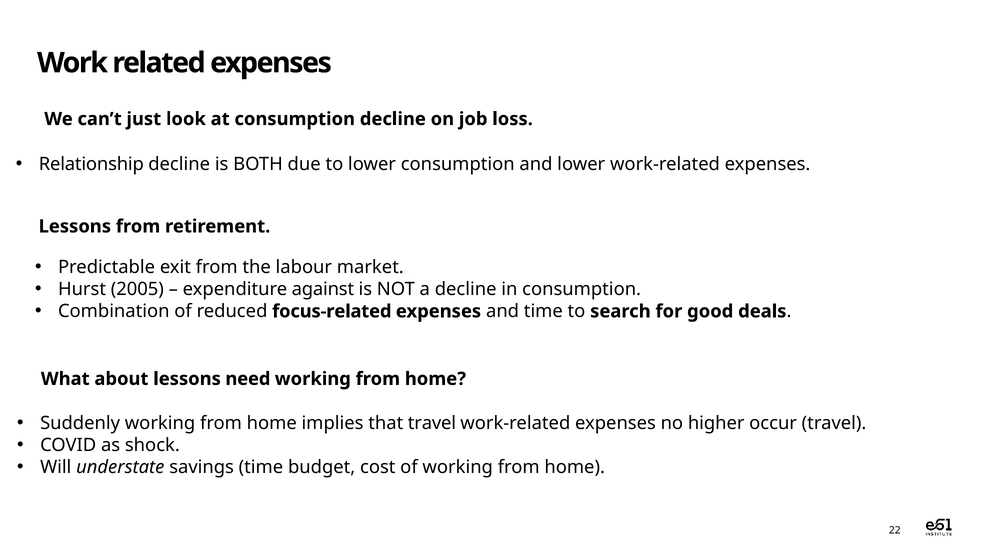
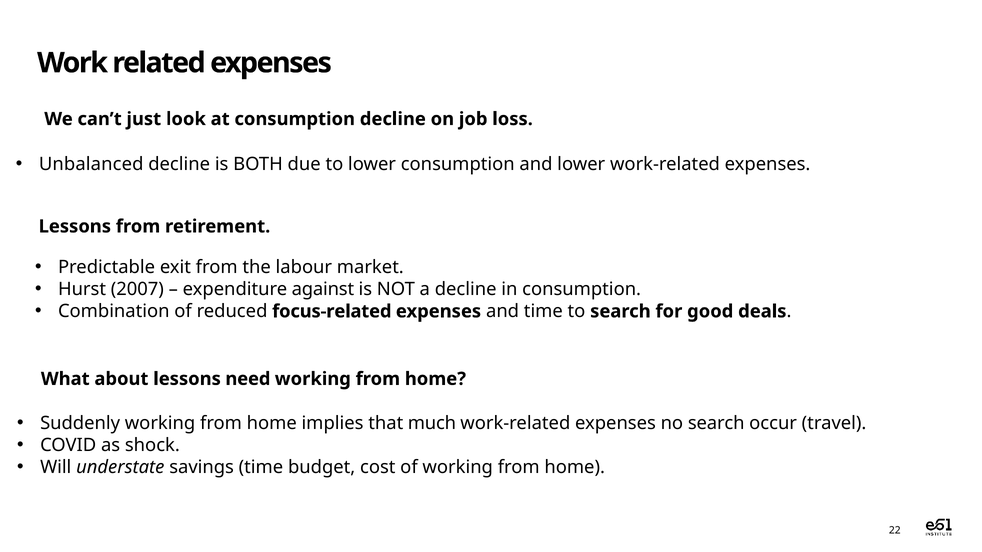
Relationship: Relationship -> Unbalanced
2005: 2005 -> 2007
that travel: travel -> much
no higher: higher -> search
